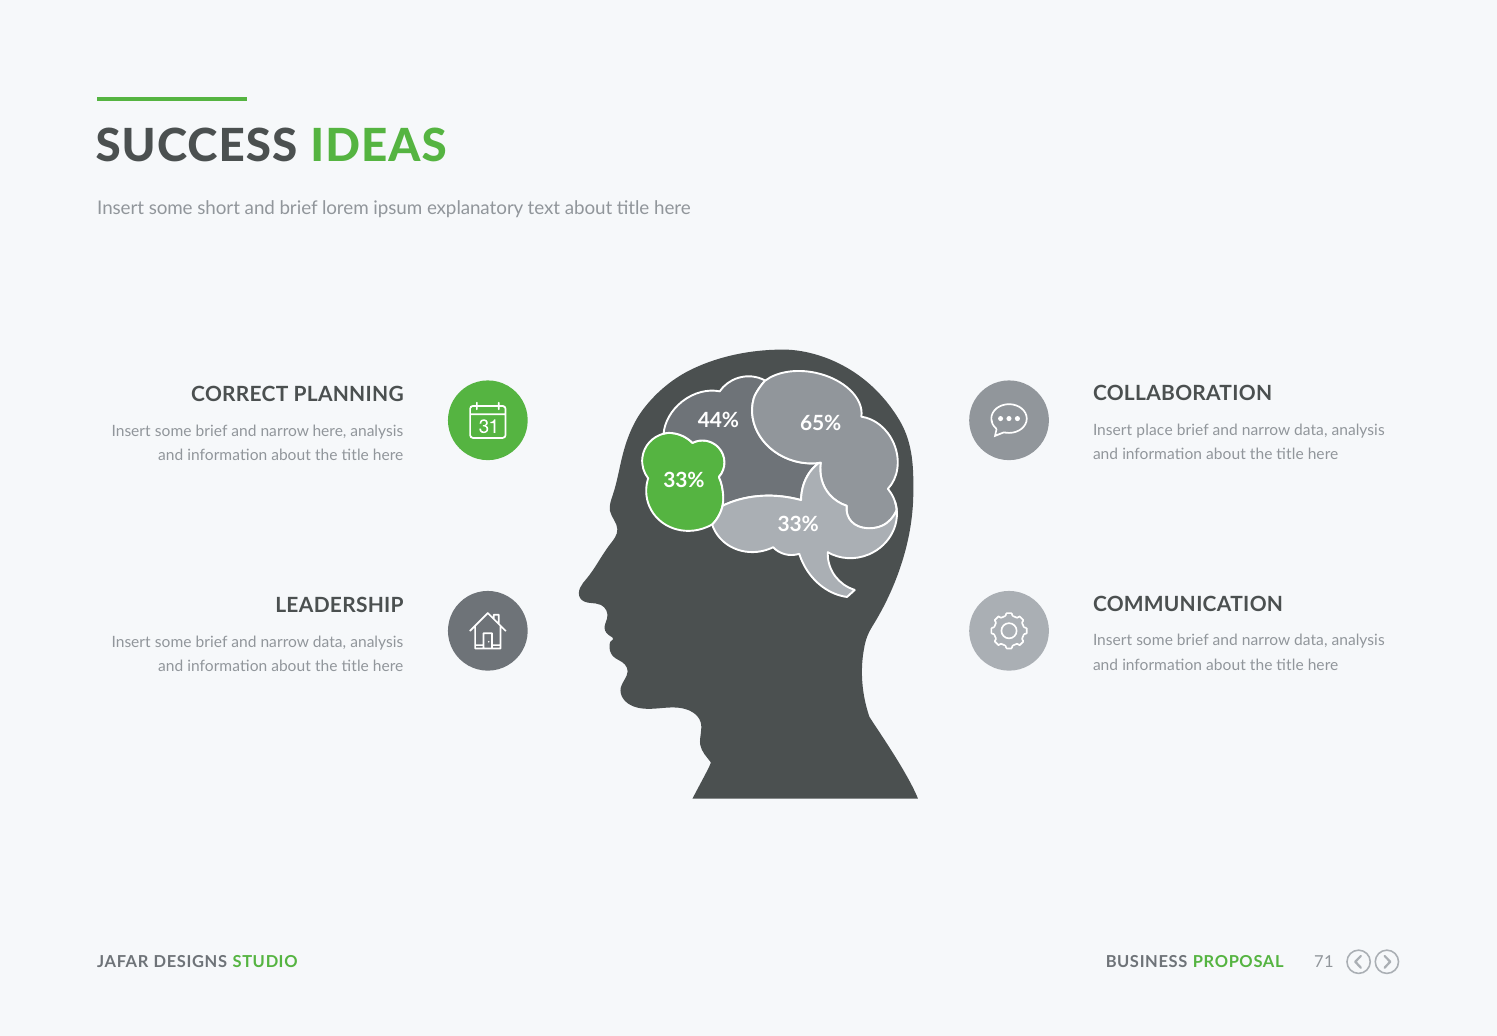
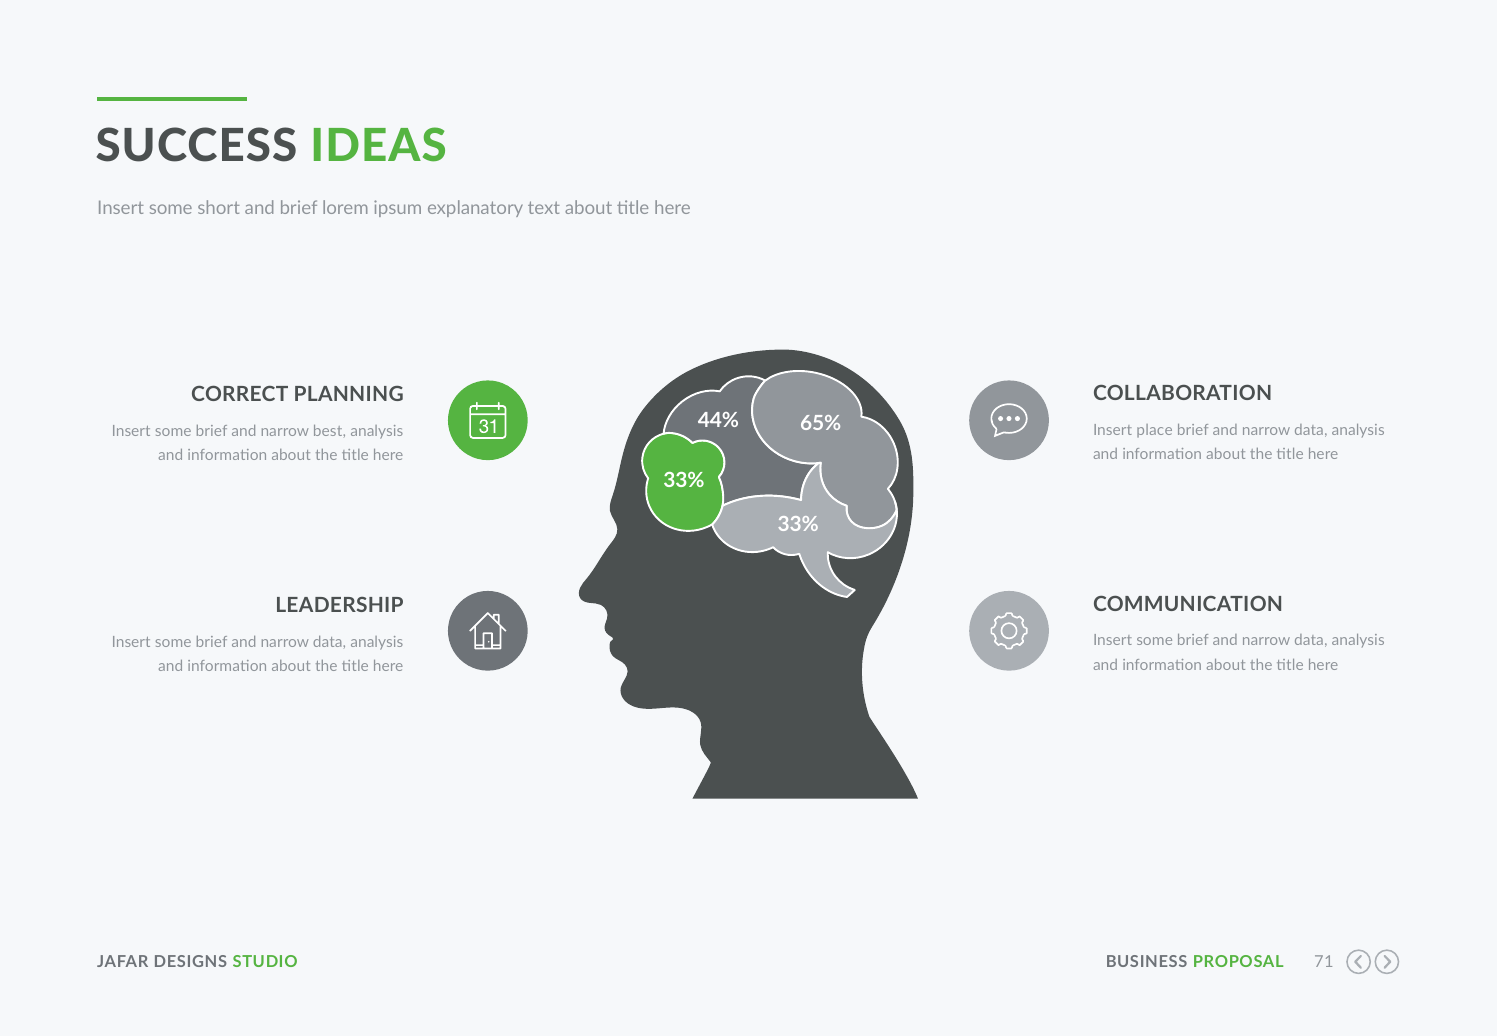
narrow here: here -> best
